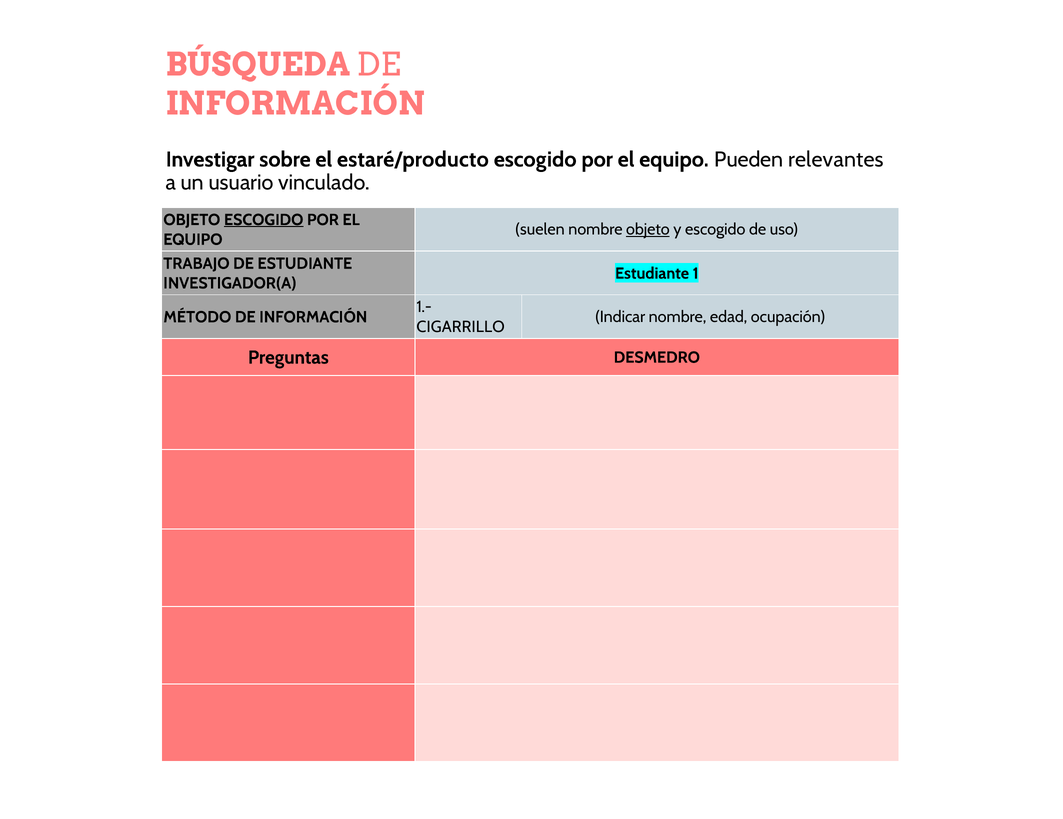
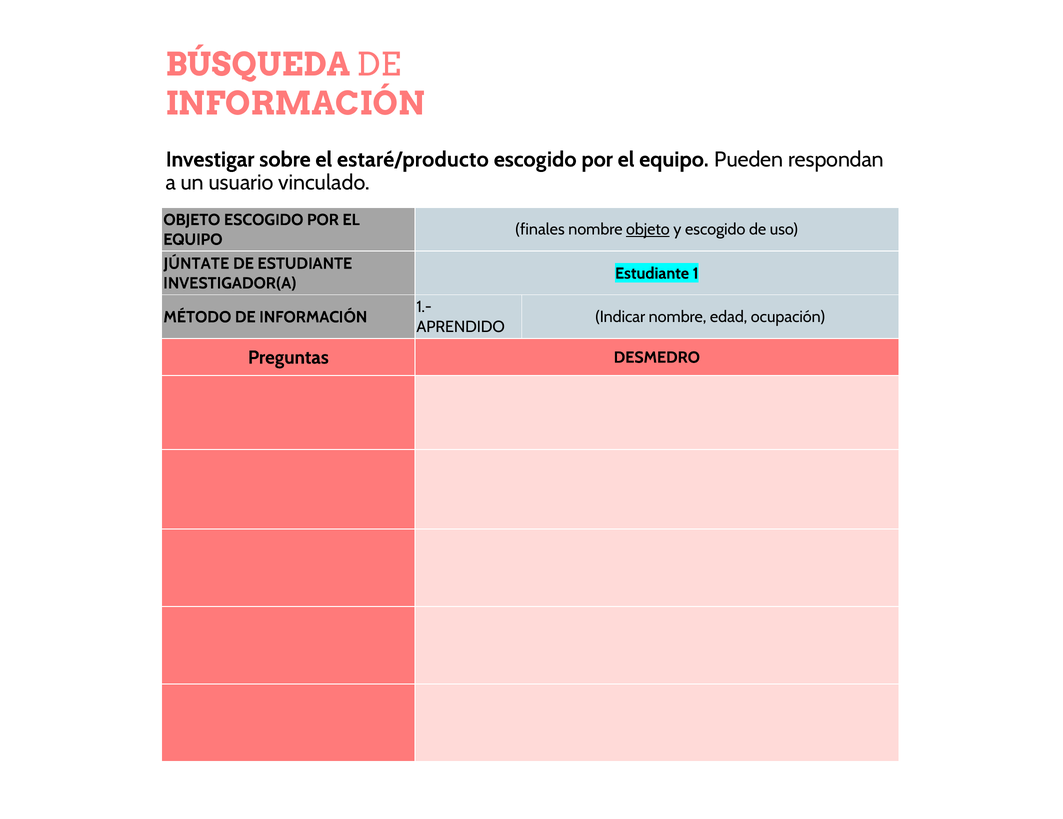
relevantes: relevantes -> respondan
ESCOGIDO at (264, 220) underline: present -> none
suelen: suelen -> finales
TRABAJO: TRABAJO -> JÚNTATE
CIGARRILLO: CIGARRILLO -> APRENDIDO
